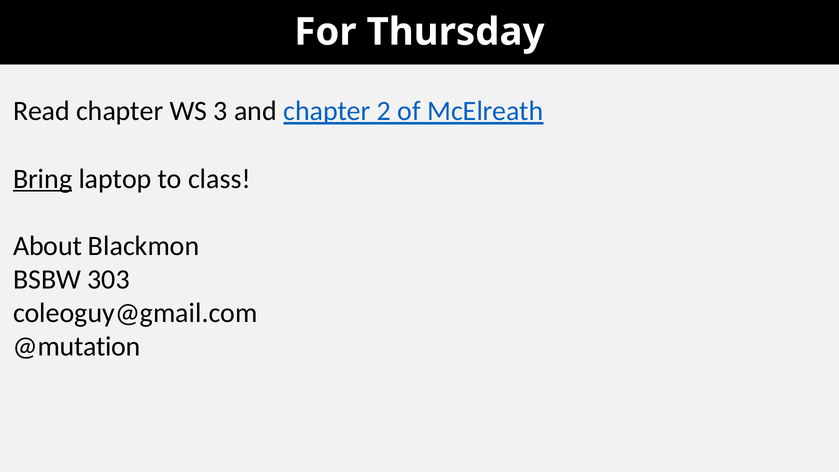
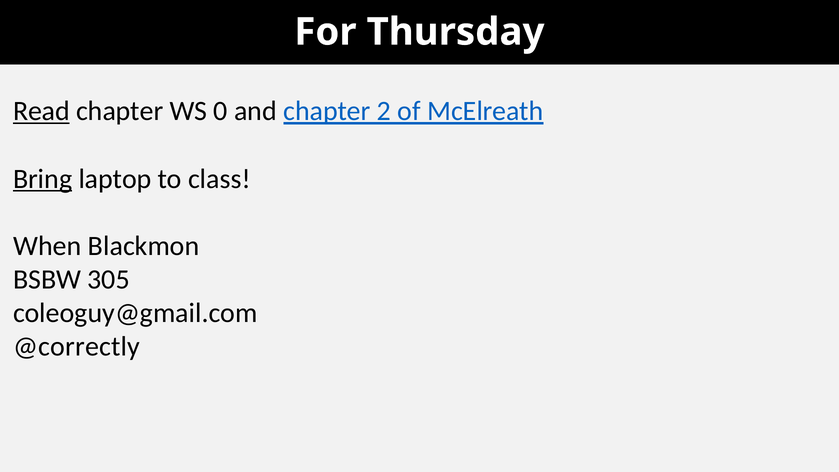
Read underline: none -> present
3: 3 -> 0
About: About -> When
303: 303 -> 305
@mutation: @mutation -> @correctly
